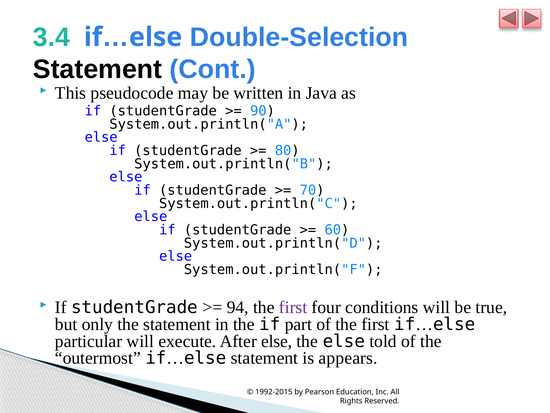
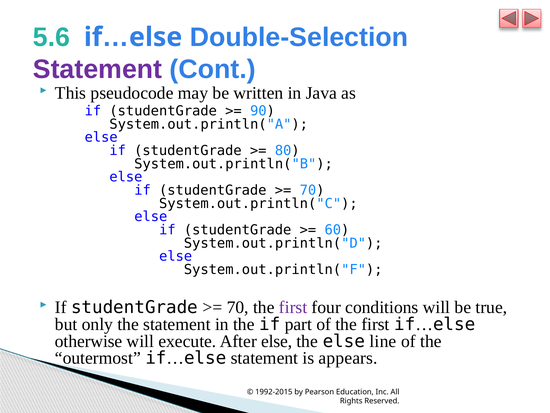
3.4: 3.4 -> 5.6
Statement at (98, 69) colour: black -> purple
94 at (238, 307): 94 -> 70
particular: particular -> otherwise
told: told -> line
